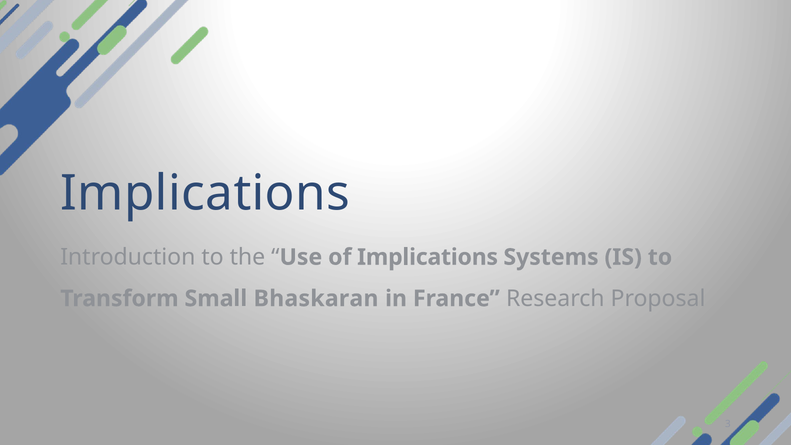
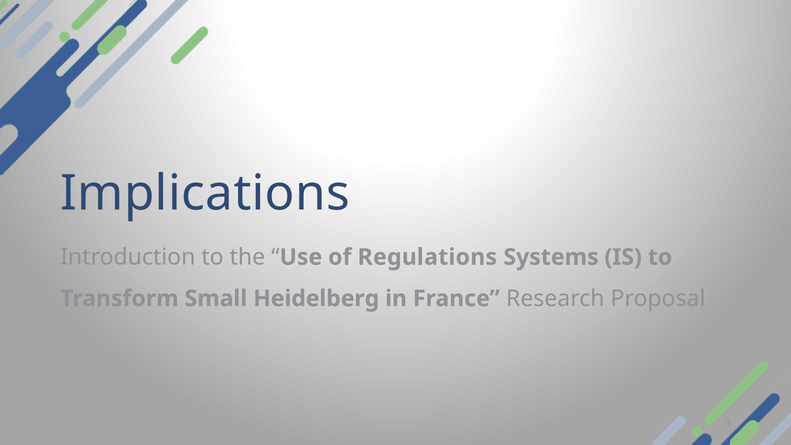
of Implications: Implications -> Regulations
Bhaskaran: Bhaskaran -> Heidelberg
